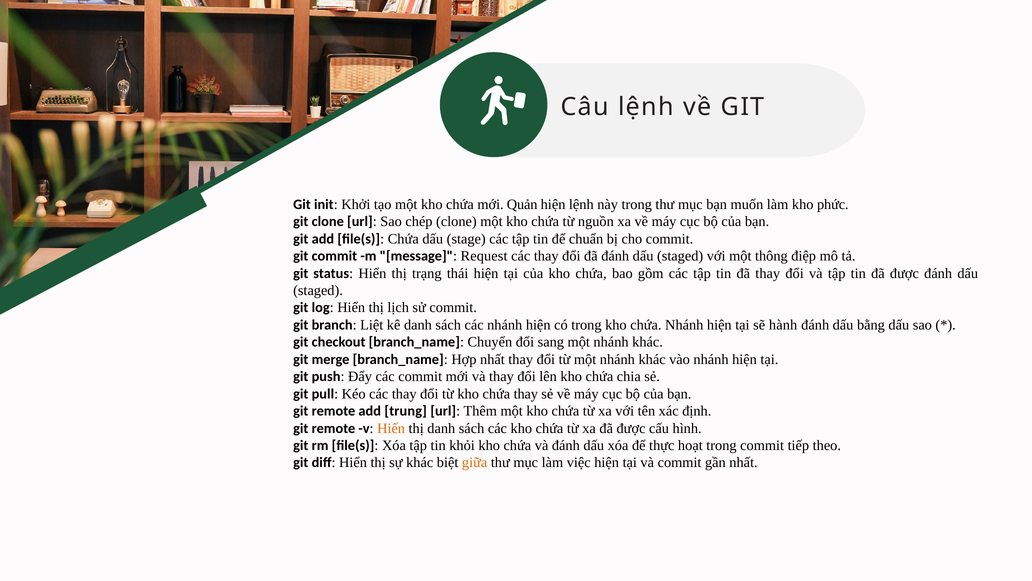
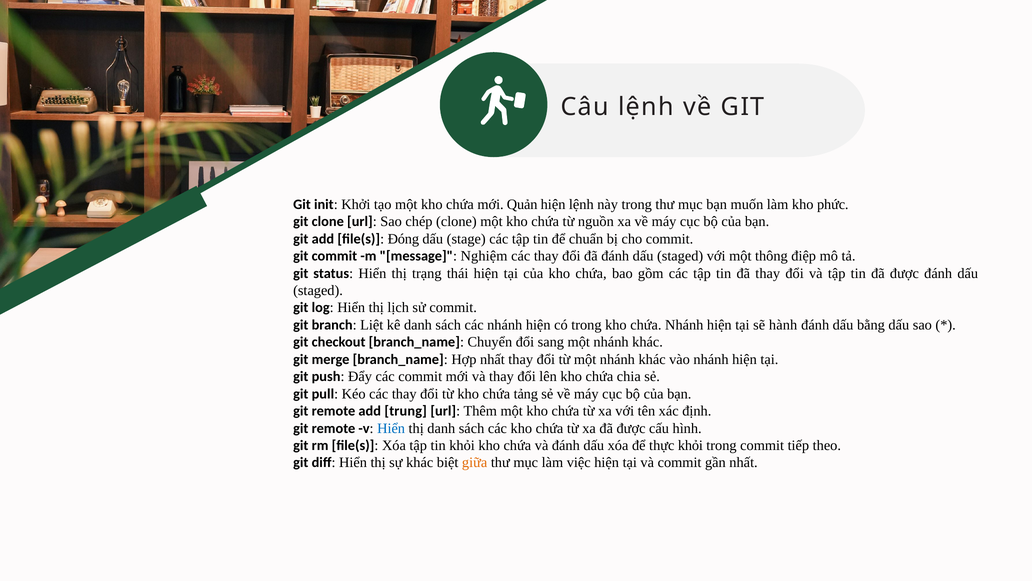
file(s Chứa: Chứa -> Đóng
Request: Request -> Nghiệm
chứa thay: thay -> tảng
Hiển at (391, 428) colour: orange -> blue
thực hoạt: hoạt -> khỏi
